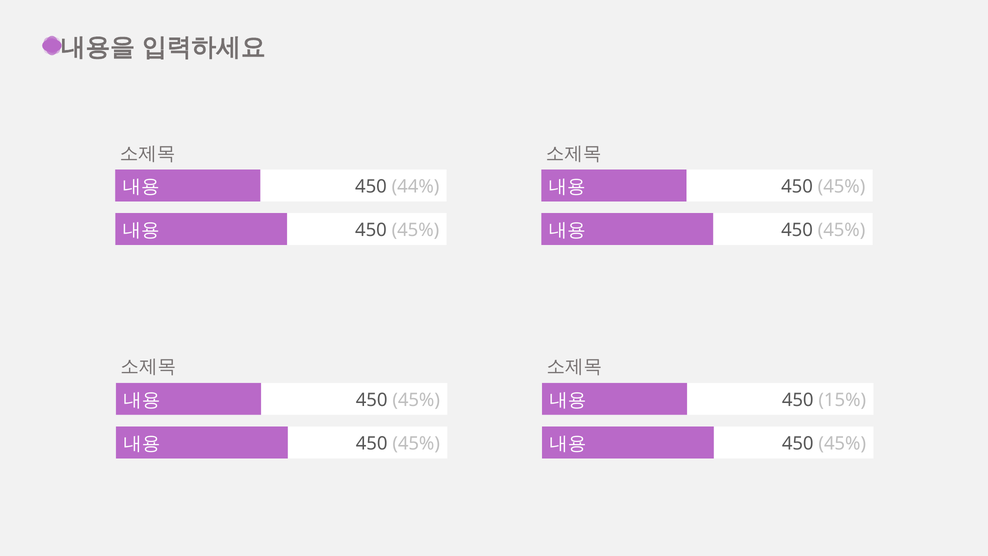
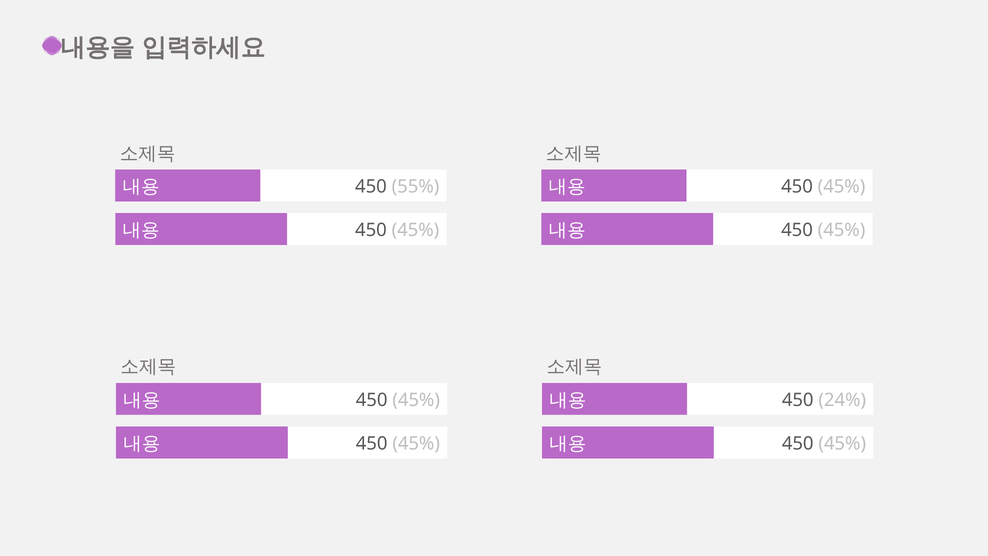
44%: 44% -> 55%
15%: 15% -> 24%
